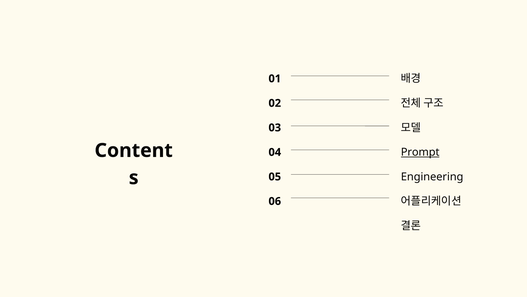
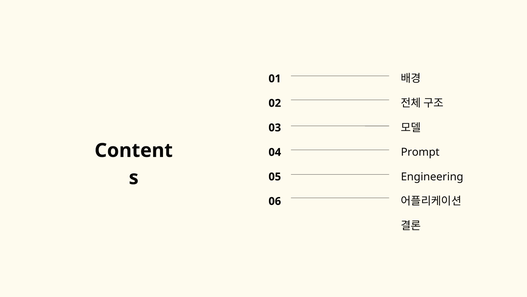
Prompt underline: present -> none
